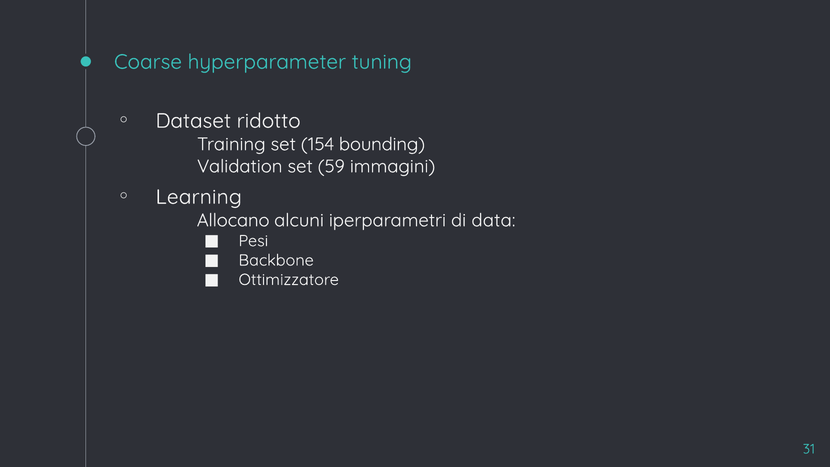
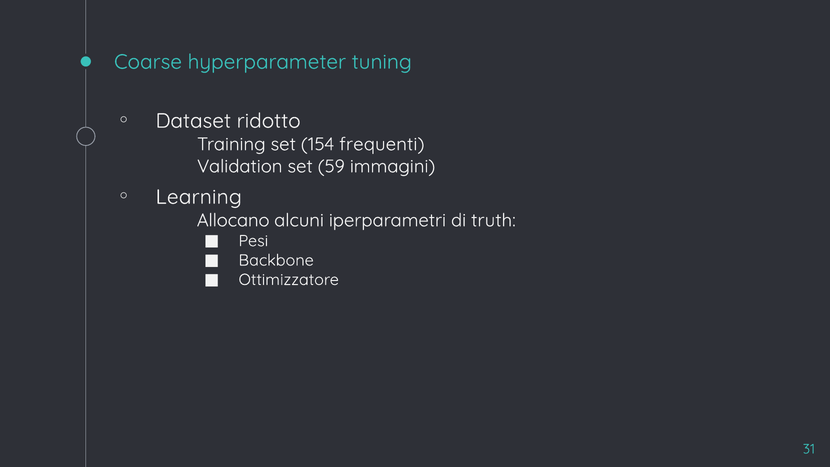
bounding: bounding -> frequenti
data: data -> truth
